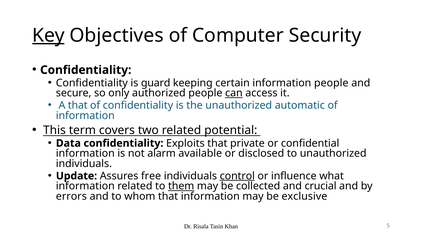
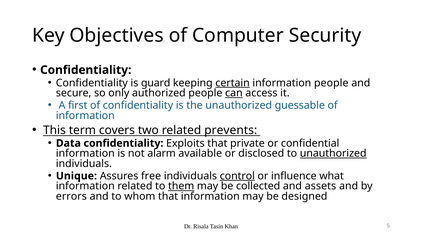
Key underline: present -> none
certain underline: none -> present
A that: that -> first
automatic: automatic -> guessable
potential: potential -> prevents
unauthorized at (333, 154) underline: none -> present
Update: Update -> Unique
crucial: crucial -> assets
exclusive: exclusive -> designed
